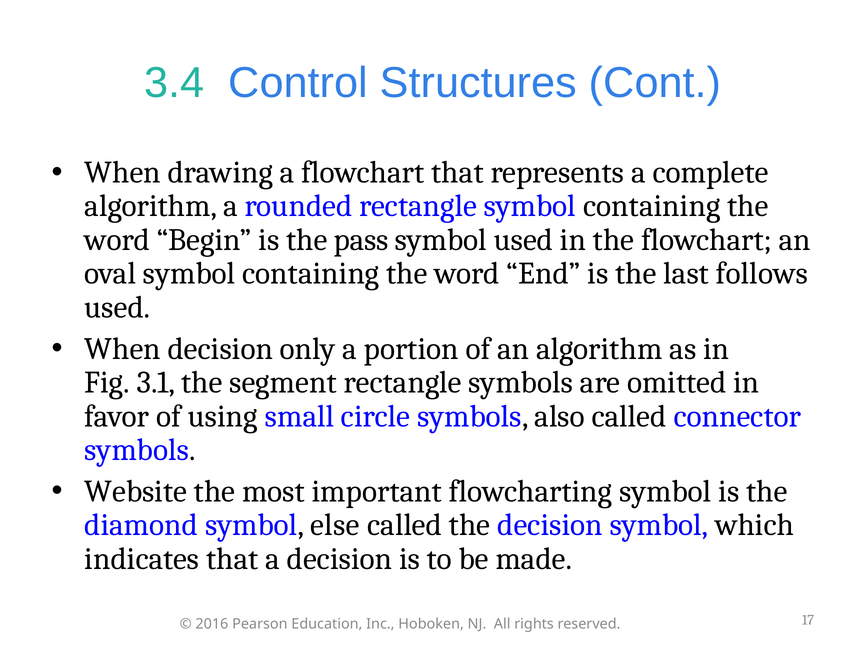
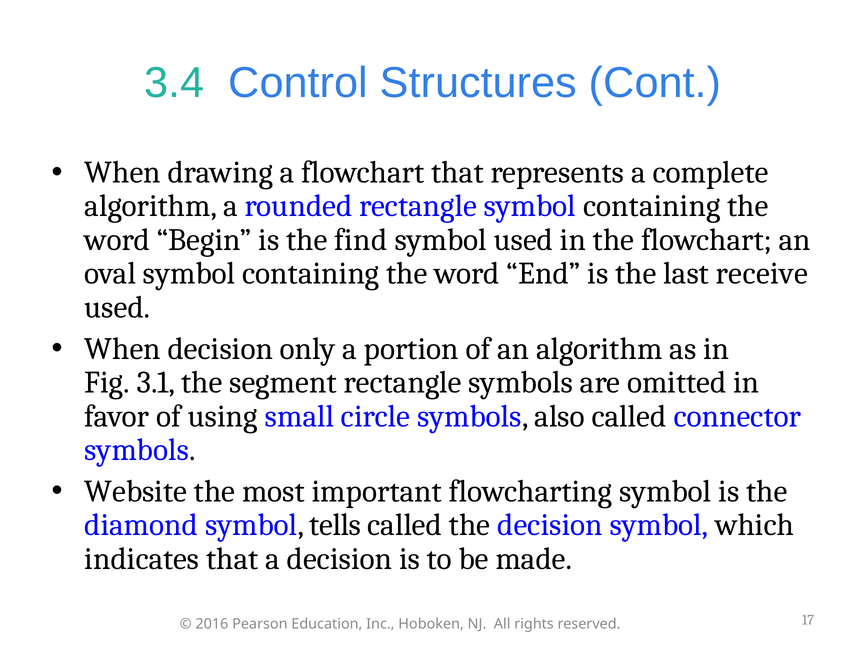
pass: pass -> find
follows: follows -> receive
else: else -> tells
